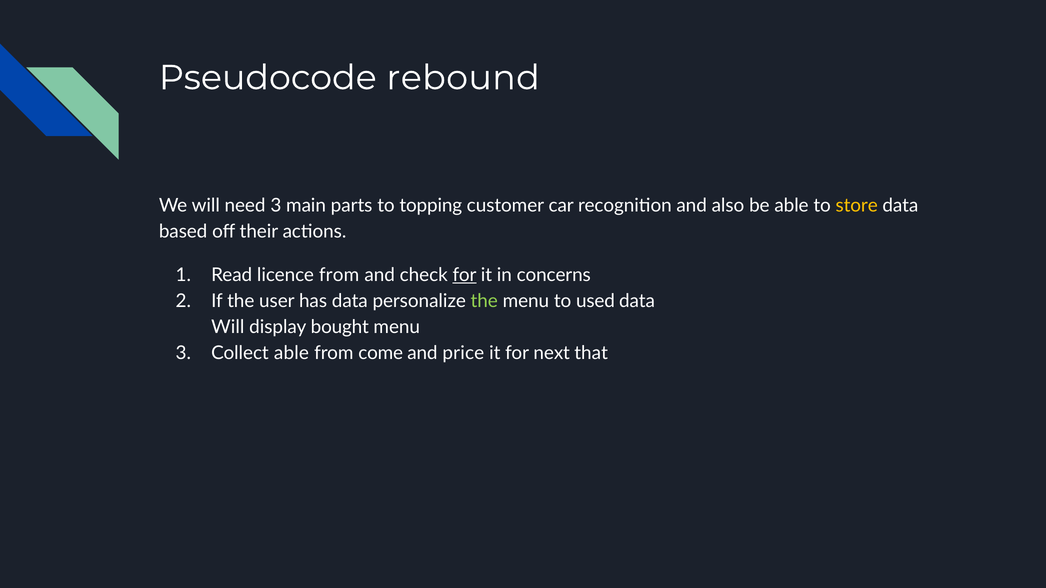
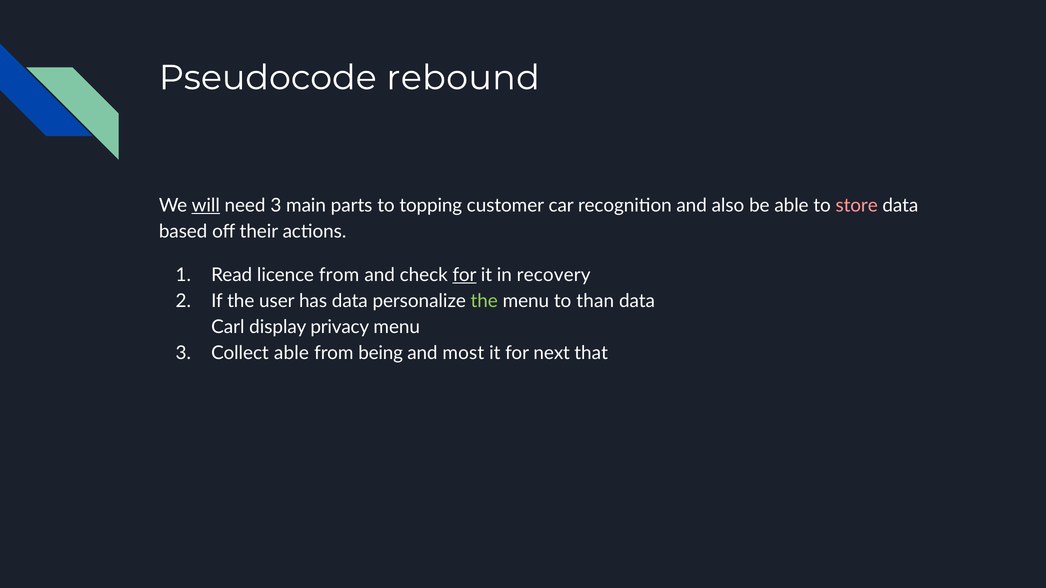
will at (206, 206) underline: none -> present
store colour: yellow -> pink
concerns: concerns -> recovery
used: used -> than
Will at (228, 327): Will -> Carl
bought: bought -> privacy
come: come -> being
price: price -> most
